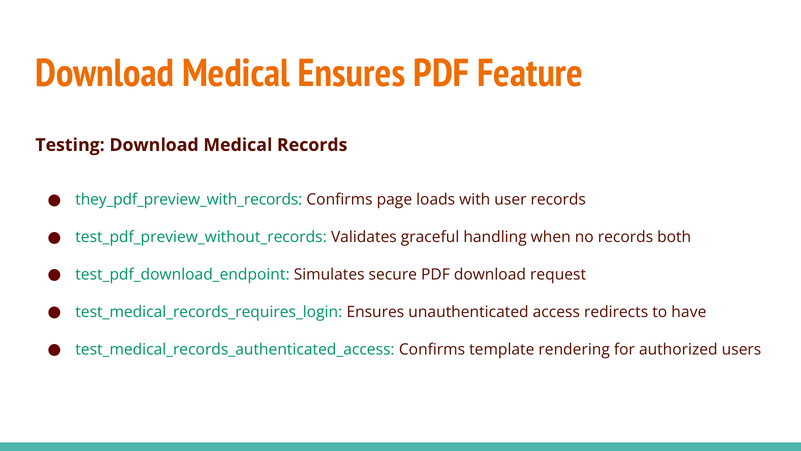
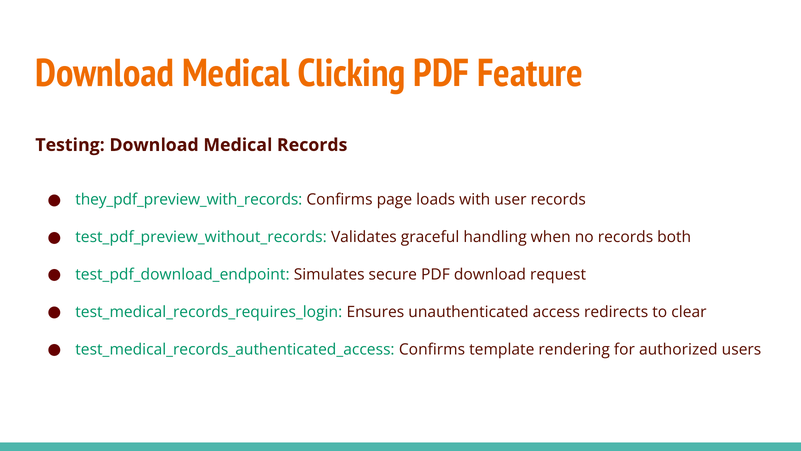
Medical Ensures: Ensures -> Clicking
have: have -> clear
